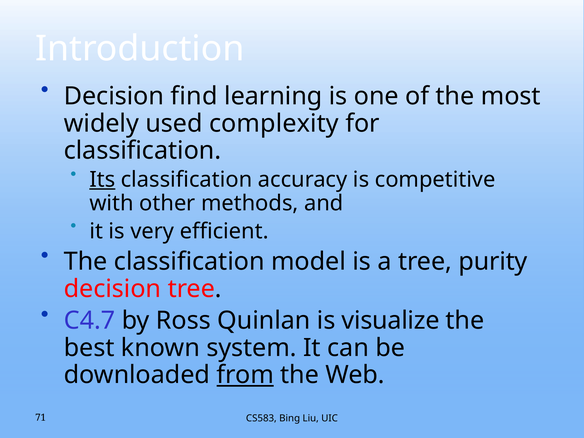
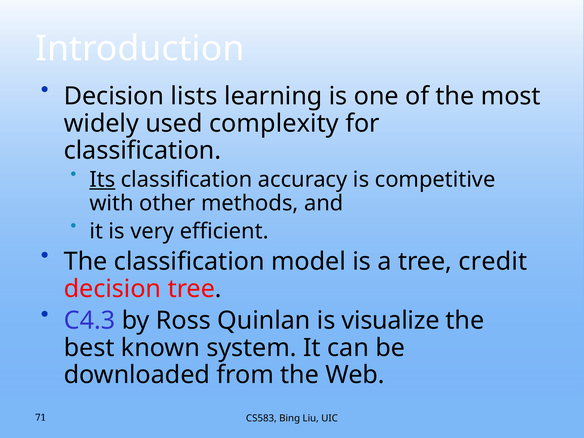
find: find -> lists
purity: purity -> credit
C4.7: C4.7 -> C4.3
from underline: present -> none
